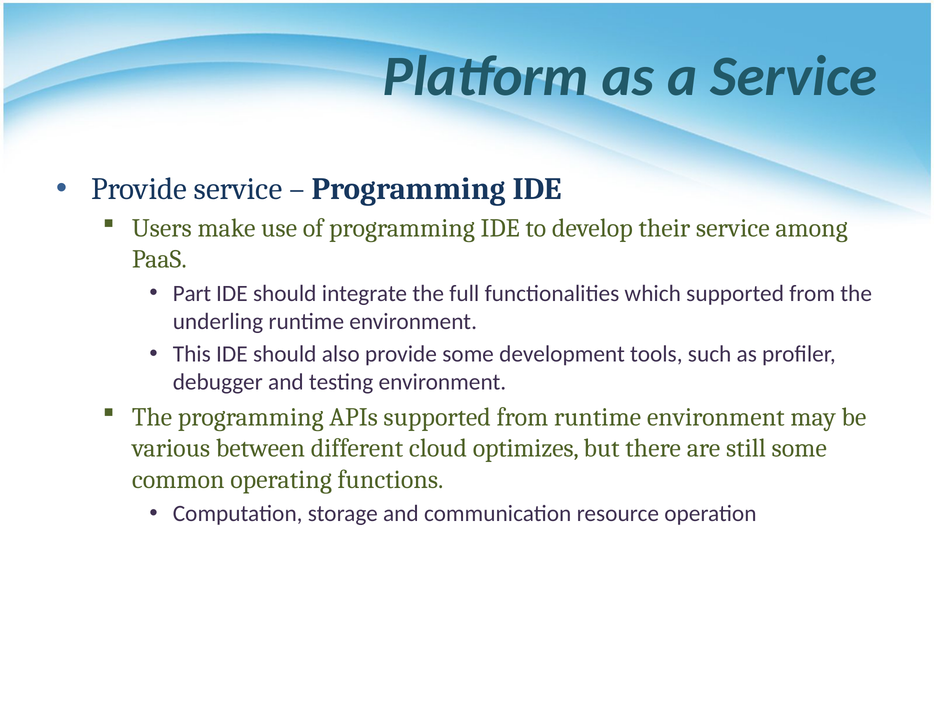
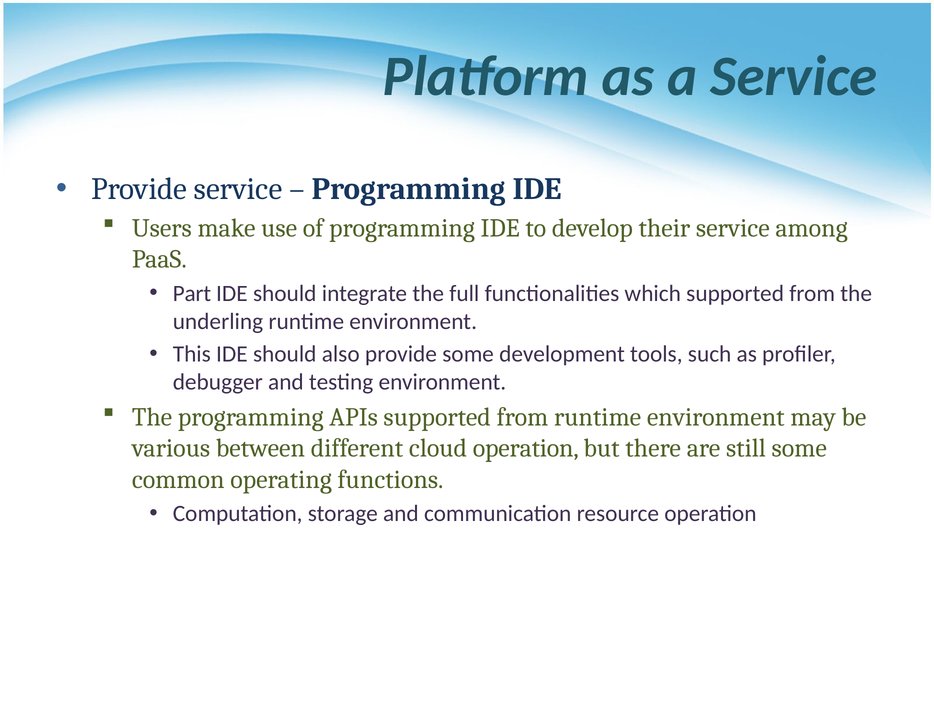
cloud optimizes: optimizes -> operation
